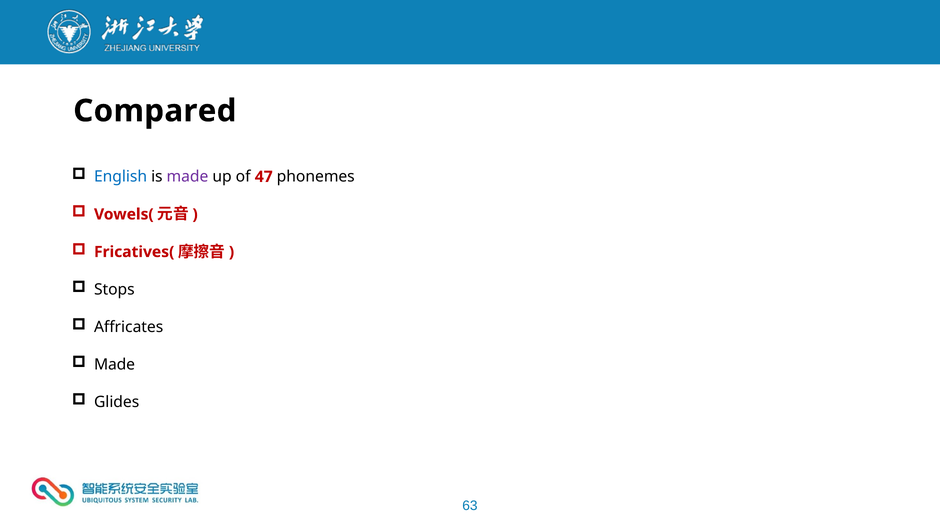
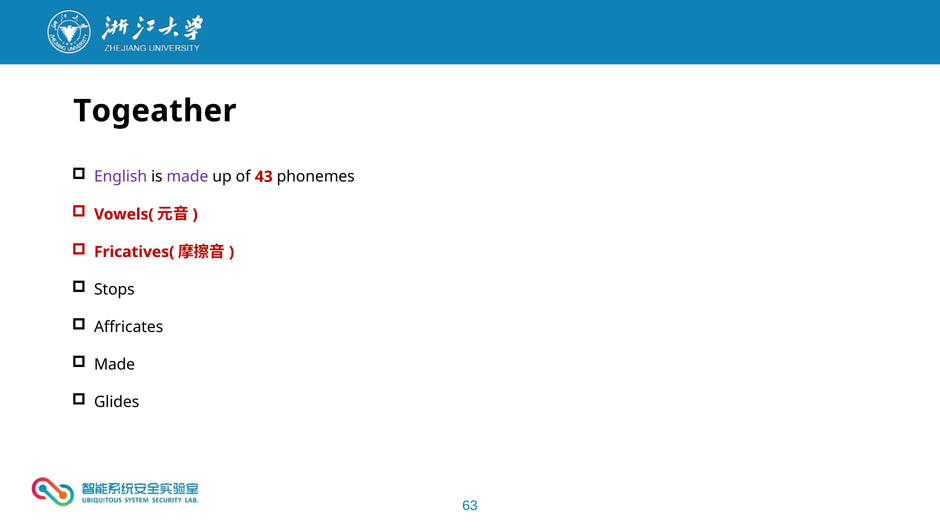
Compared: Compared -> Togeather
English colour: blue -> purple
47: 47 -> 43
